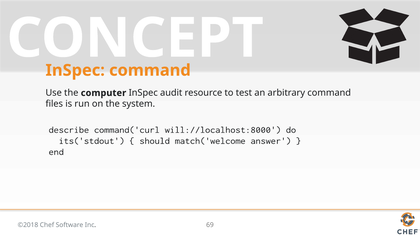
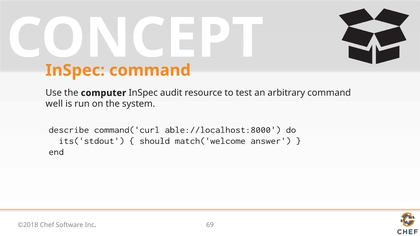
files: files -> well
will://localhost:8000: will://localhost:8000 -> able://localhost:8000
